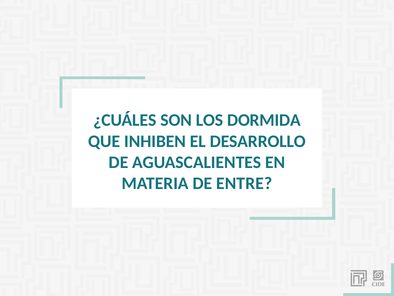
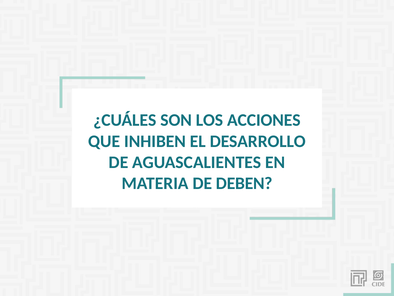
DORMIDA: DORMIDA -> ACCIONES
ENTRE: ENTRE -> DEBEN
